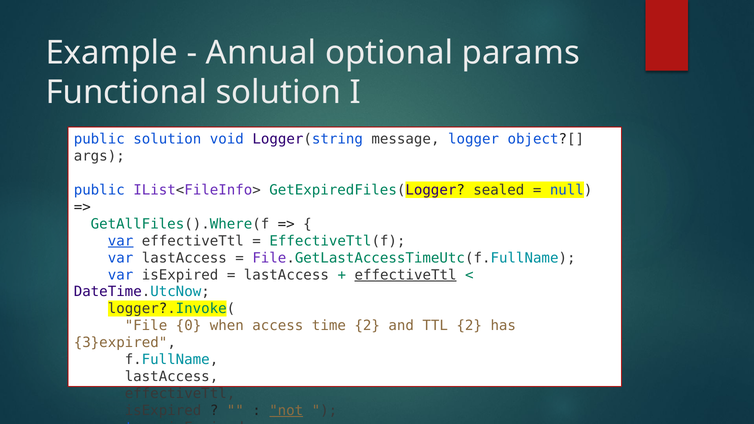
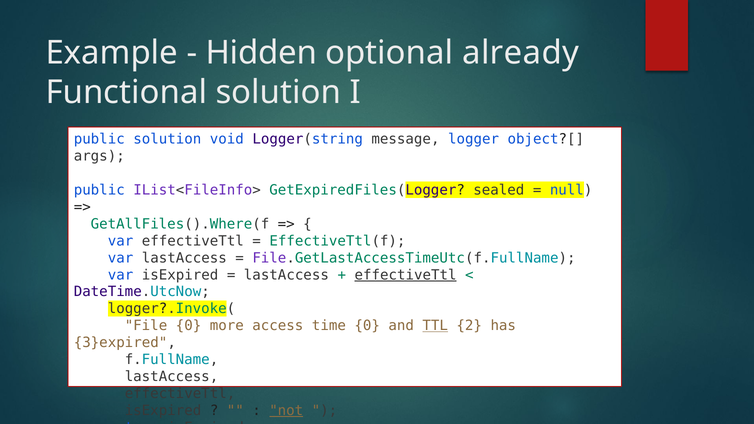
Annual: Annual -> Hidden
params: params -> already
var at (121, 241) underline: present -> none
when: when -> more
time 2: 2 -> 0
TTL underline: none -> present
